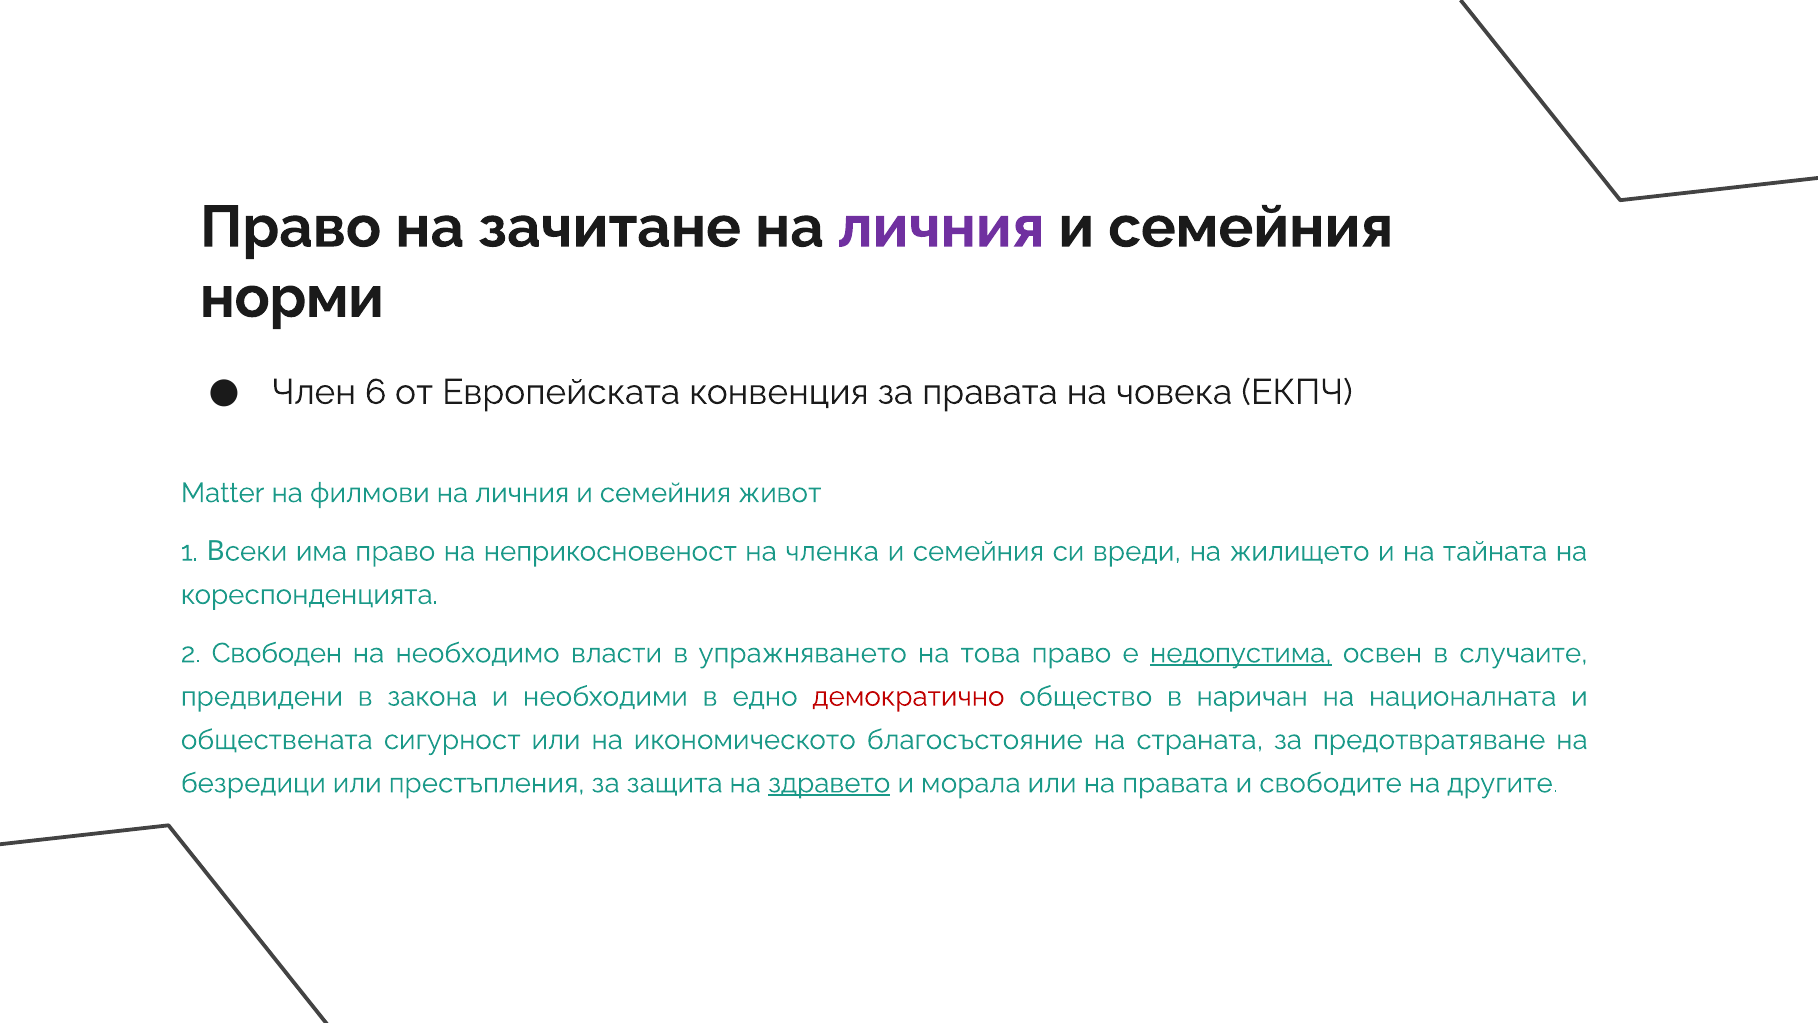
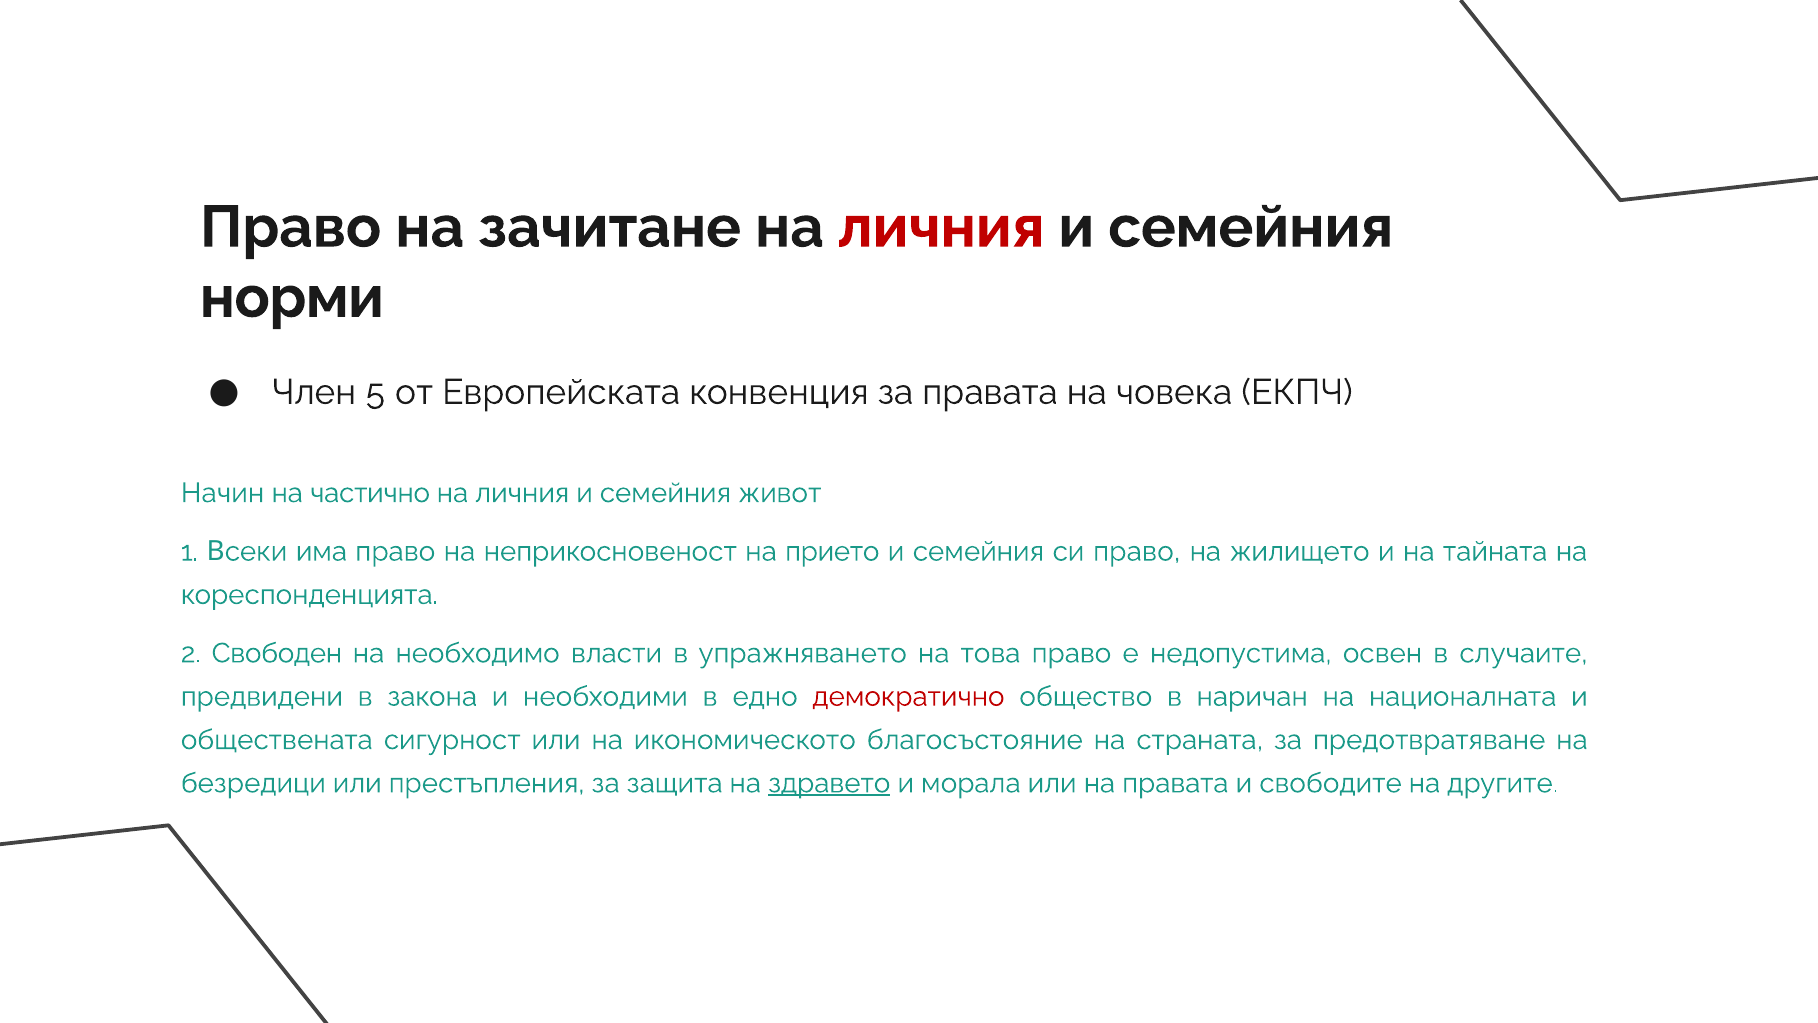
личния at (941, 227) colour: purple -> red
6: 6 -> 5
Matter: Matter -> Начин
филмови: филмови -> частично
членка: членка -> прието
си вреди: вреди -> право
недопустима underline: present -> none
